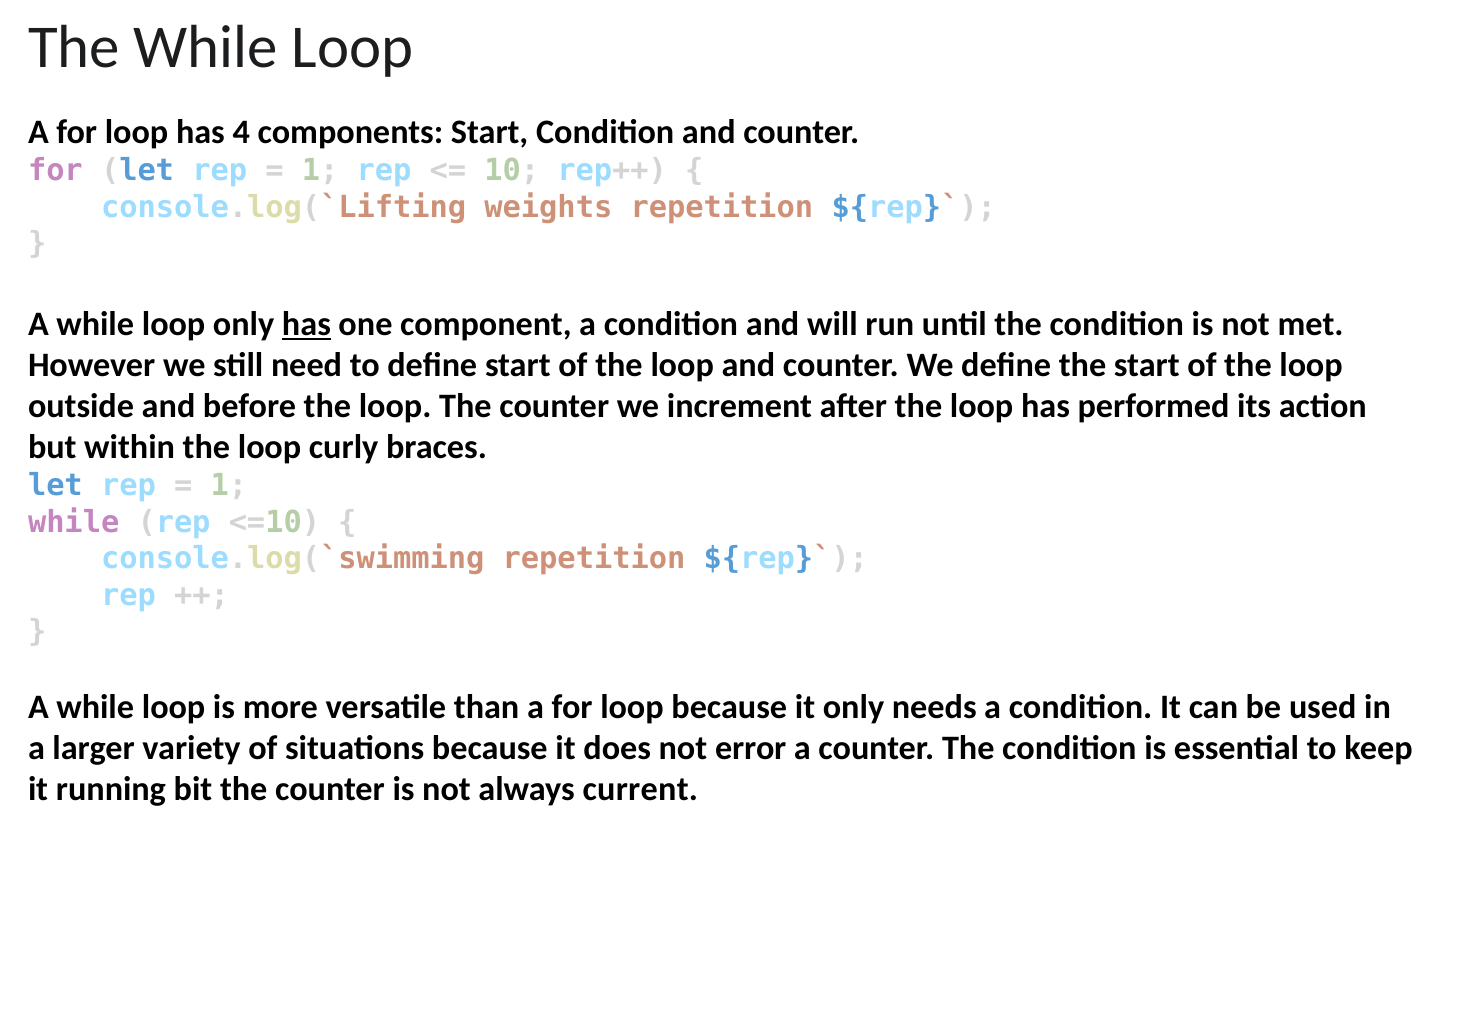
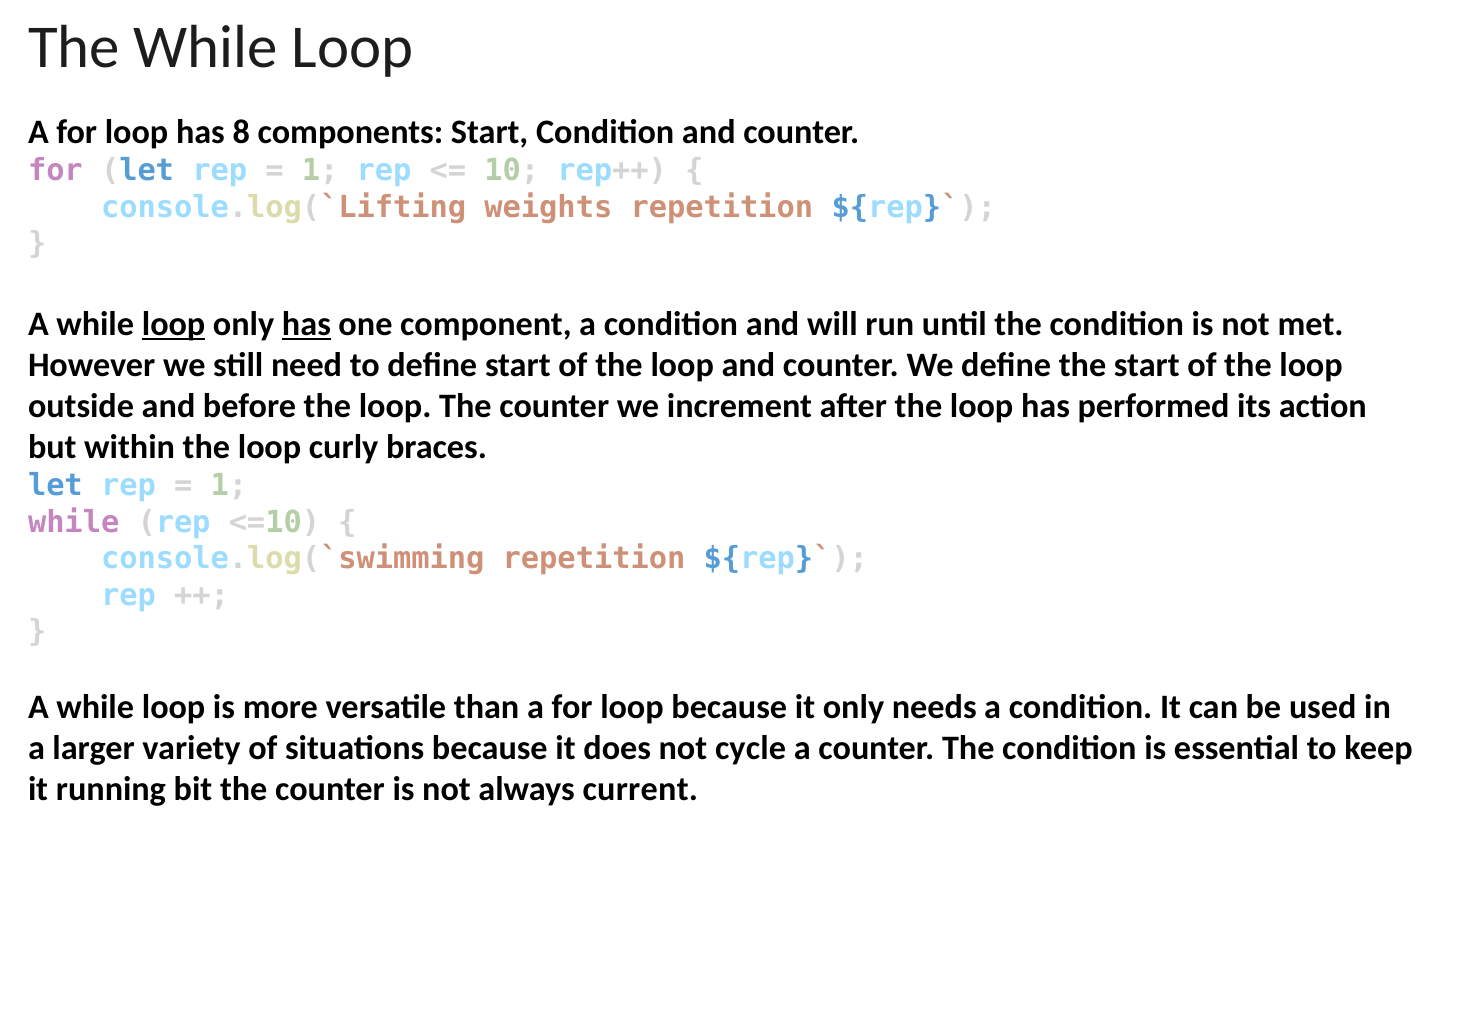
4: 4 -> 8
loop at (174, 324) underline: none -> present
error: error -> cycle
